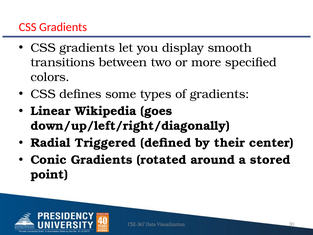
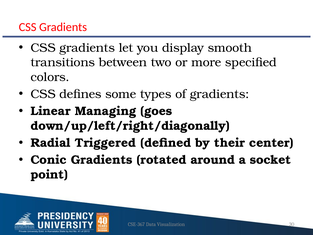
Wikipedia: Wikipedia -> Managing
stored: stored -> socket
